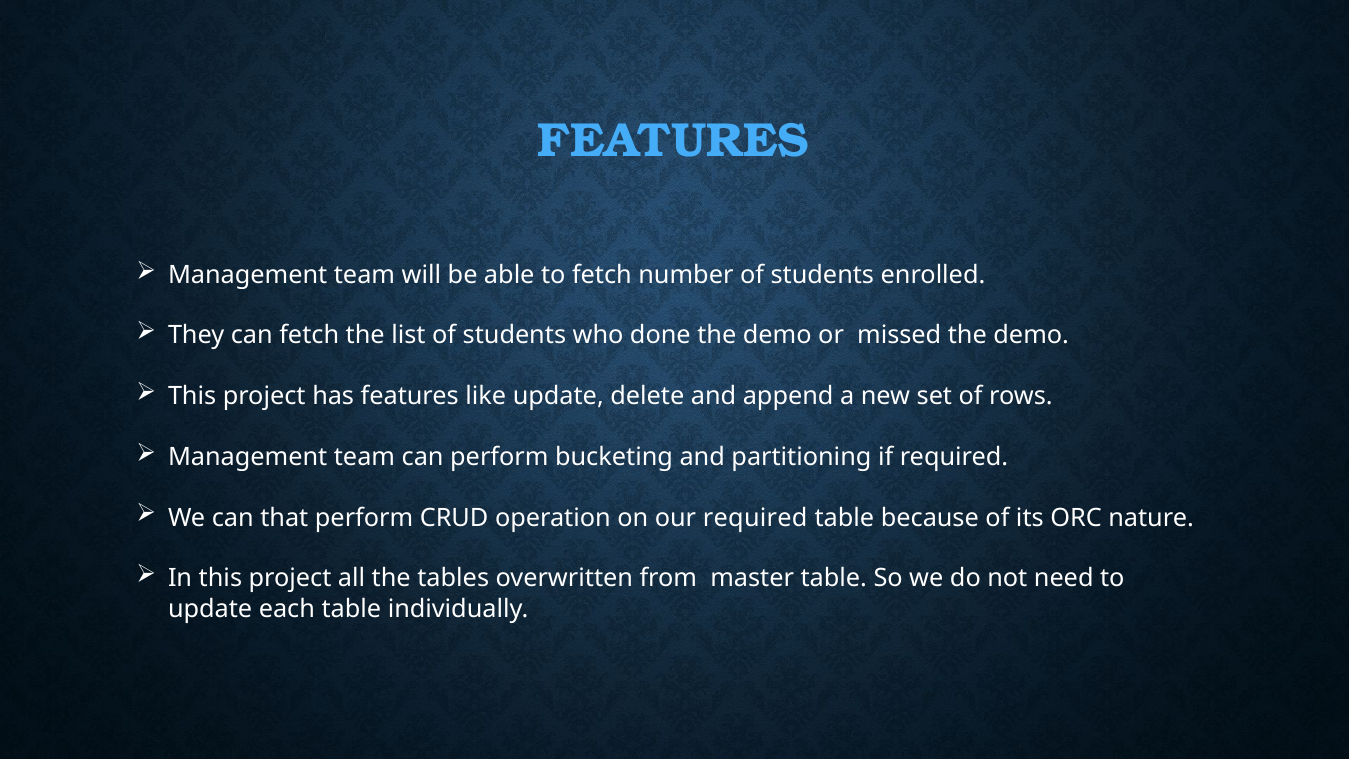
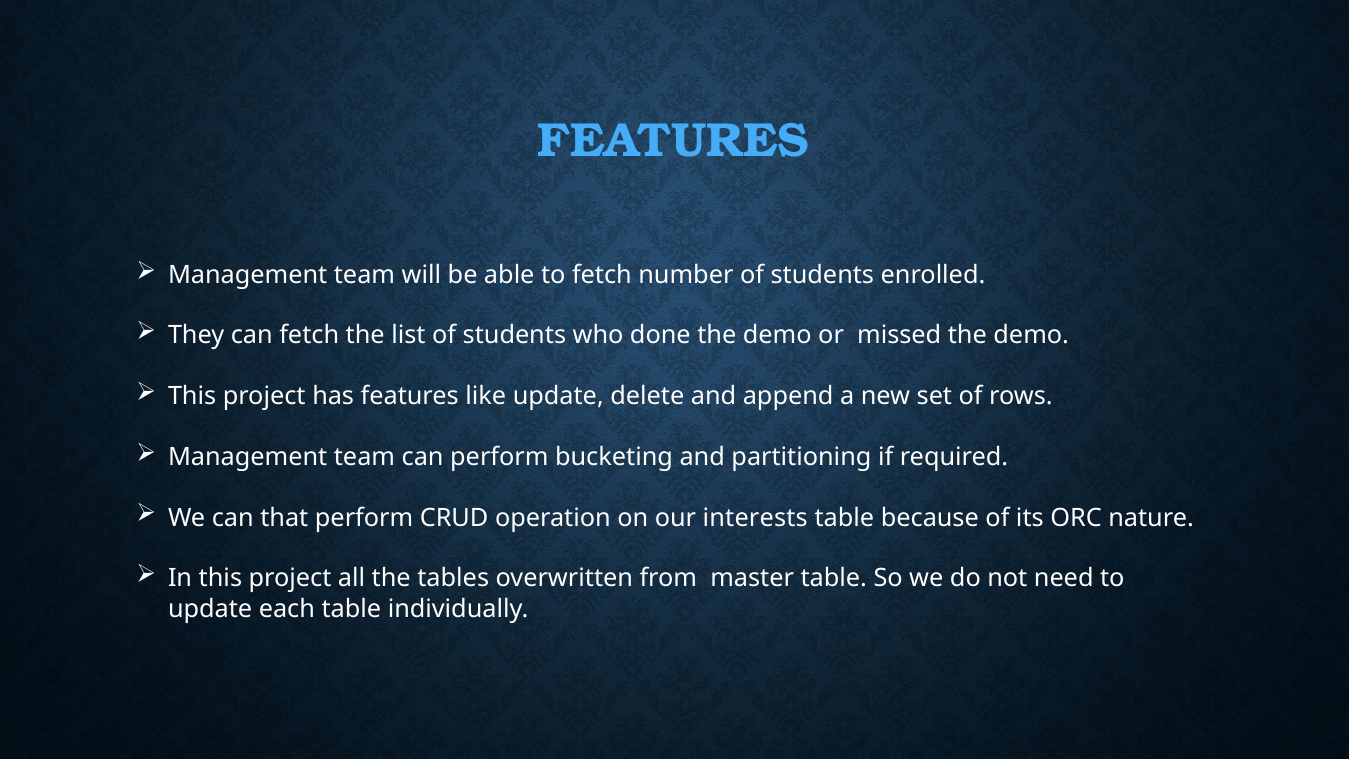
our required: required -> interests
